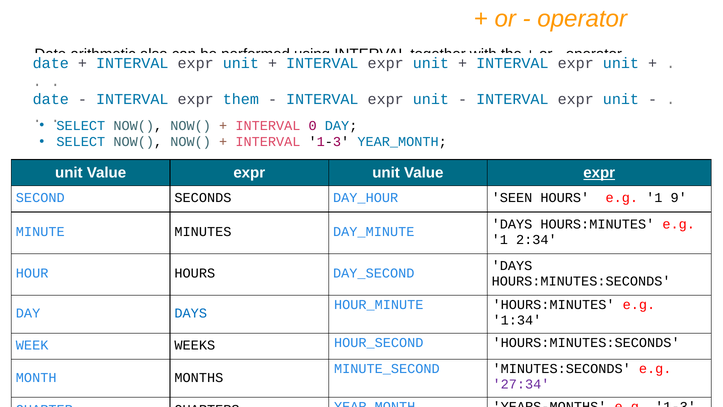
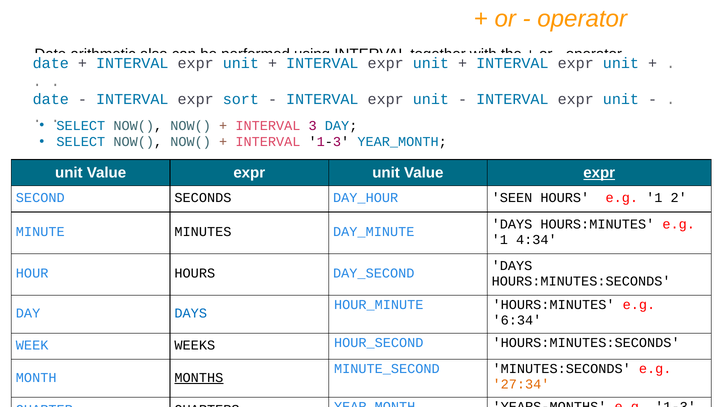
them: them -> sort
0: 0 -> 3
9: 9 -> 2
2:34: 2:34 -> 4:34
1:34: 1:34 -> 6:34
MONTHS underline: none -> present
27:34 colour: purple -> orange
